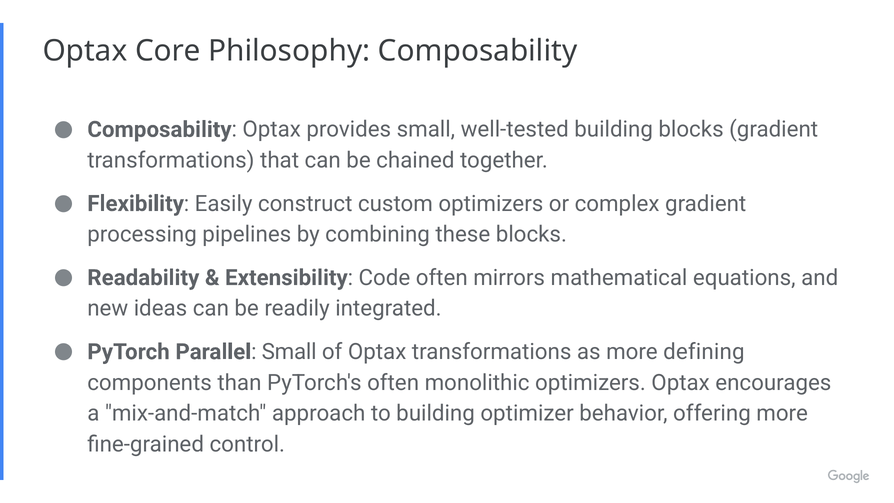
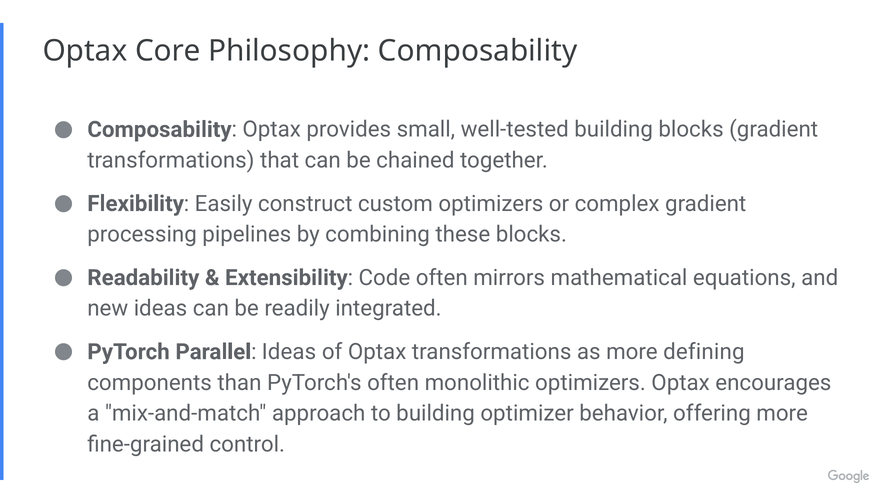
Parallel Small: Small -> Ideas
